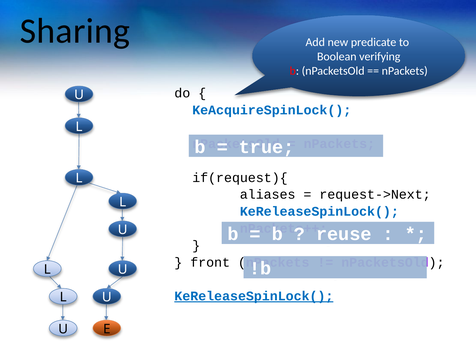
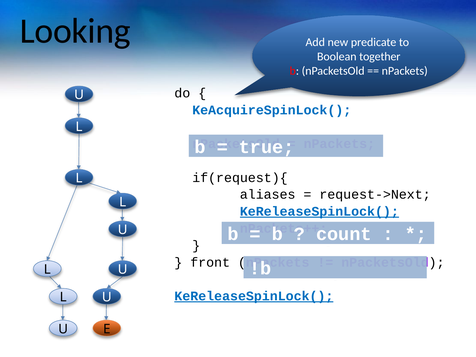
Sharing: Sharing -> Looking
verifying: verifying -> together
KeReleaseSpinLock( at (319, 212) underline: none -> present
reuse: reuse -> count
